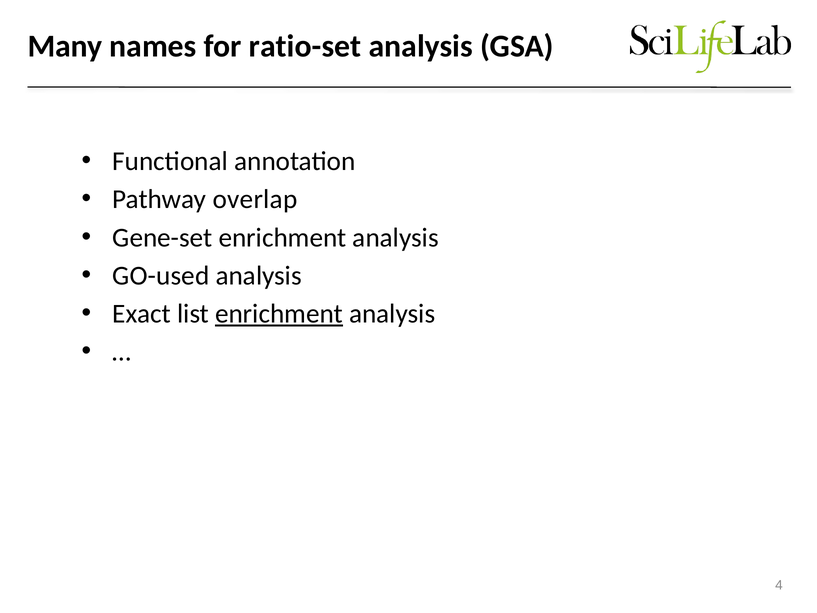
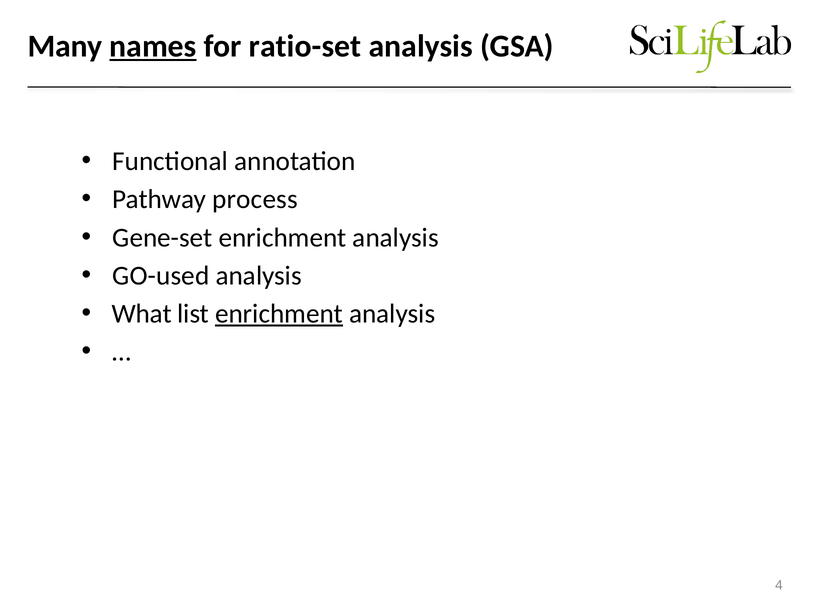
names underline: none -> present
overlap: overlap -> process
Exact: Exact -> What
